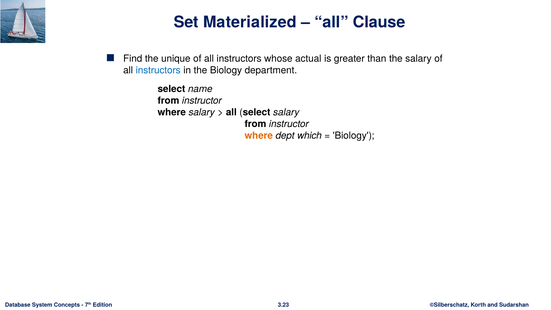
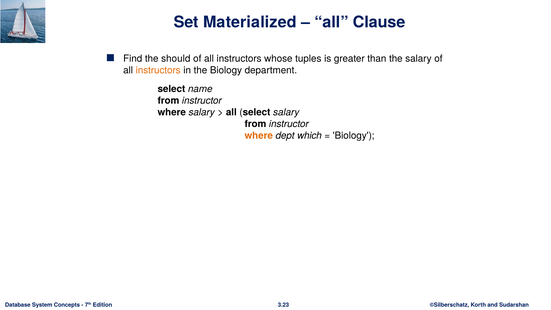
unique: unique -> should
actual: actual -> tuples
instructors at (158, 70) colour: blue -> orange
